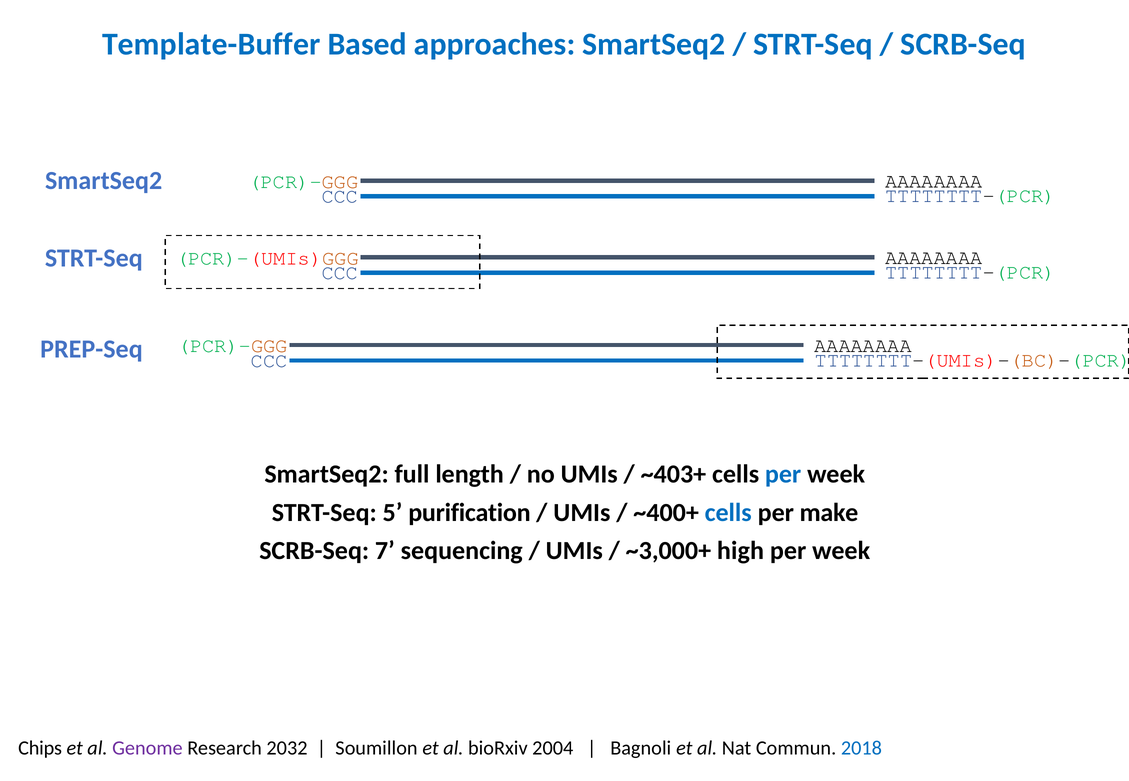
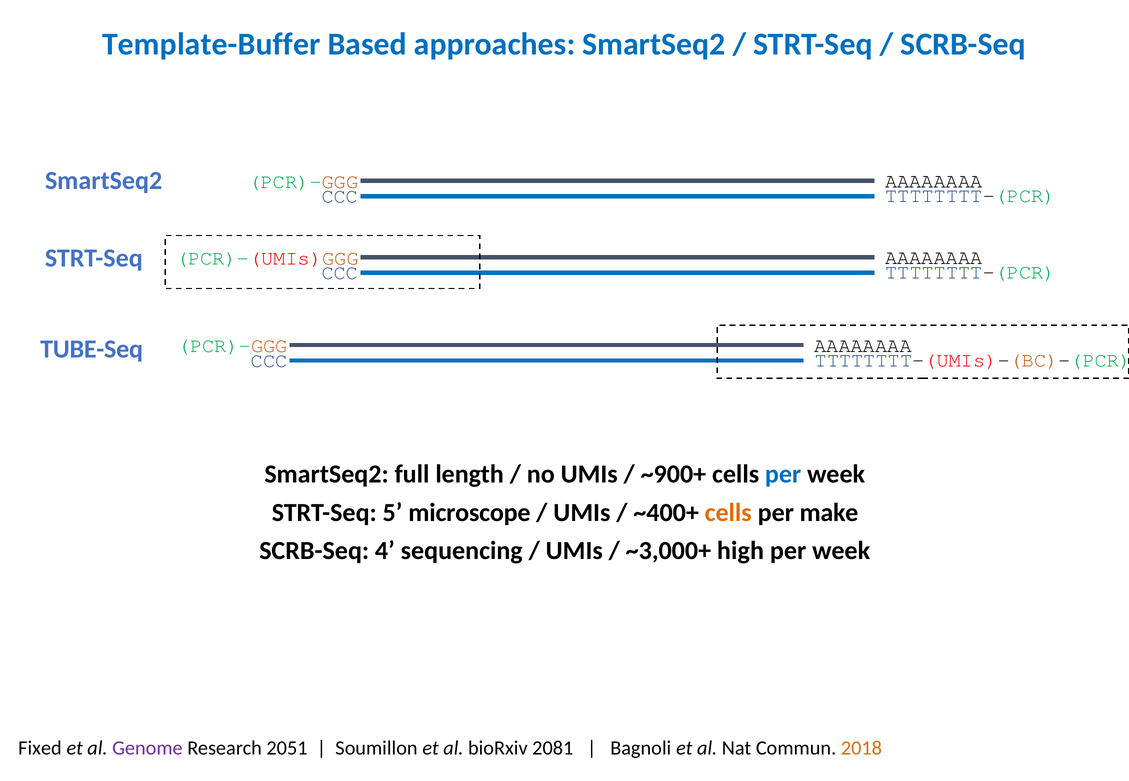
PREP-Seq: PREP-Seq -> TUBE-Seq
~403+: ~403+ -> ~900+
purification: purification -> microscope
cells at (728, 513) colour: blue -> orange
7: 7 -> 4
Chips: Chips -> Fixed
2032: 2032 -> 2051
2004: 2004 -> 2081
2018 colour: blue -> orange
